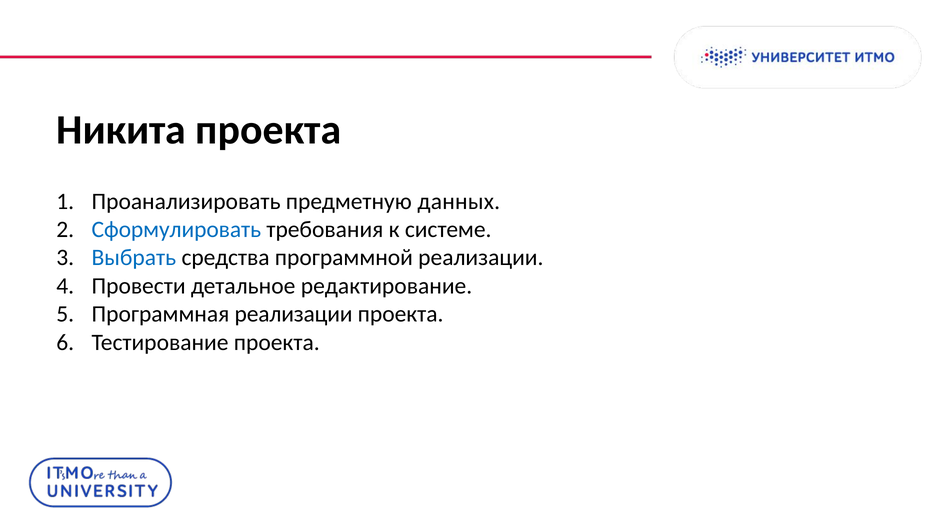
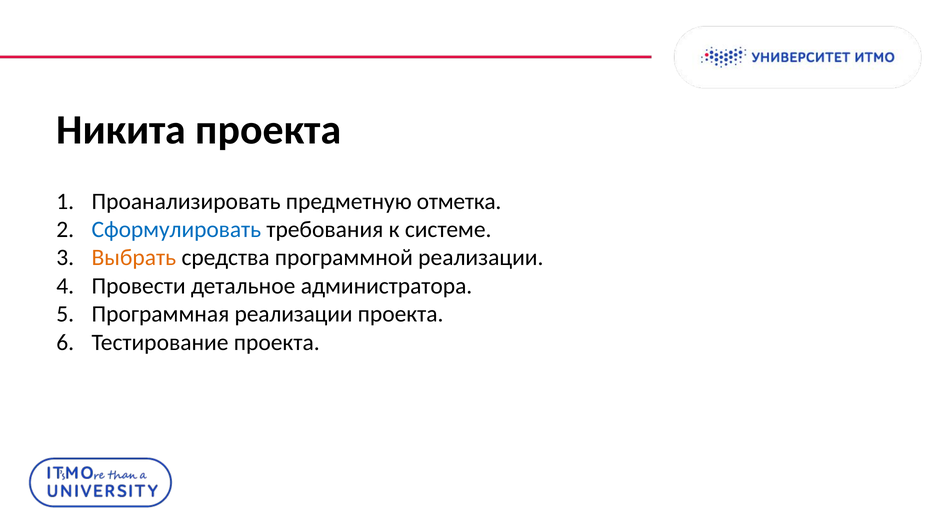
данных: данных -> отметка
Выбрать colour: blue -> orange
редактирование: редактирование -> администратора
